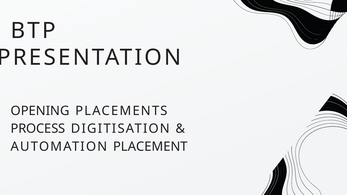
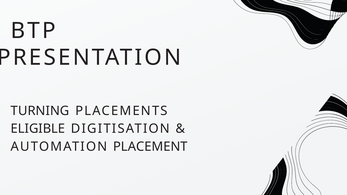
OPENING: OPENING -> TURNING
PROCESS: PROCESS -> ELIGIBLE
